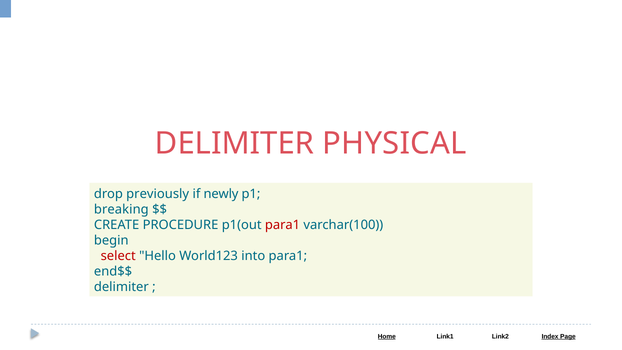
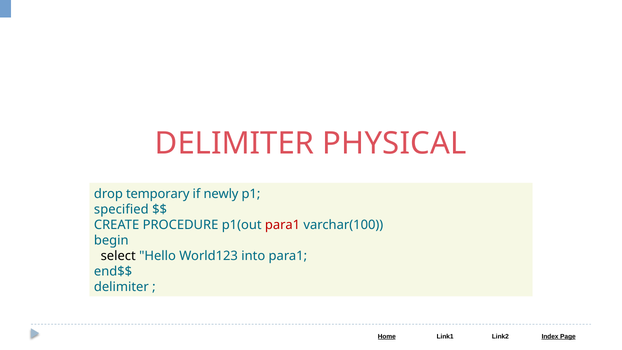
previously: previously -> temporary
breaking: breaking -> specified
select colour: red -> black
